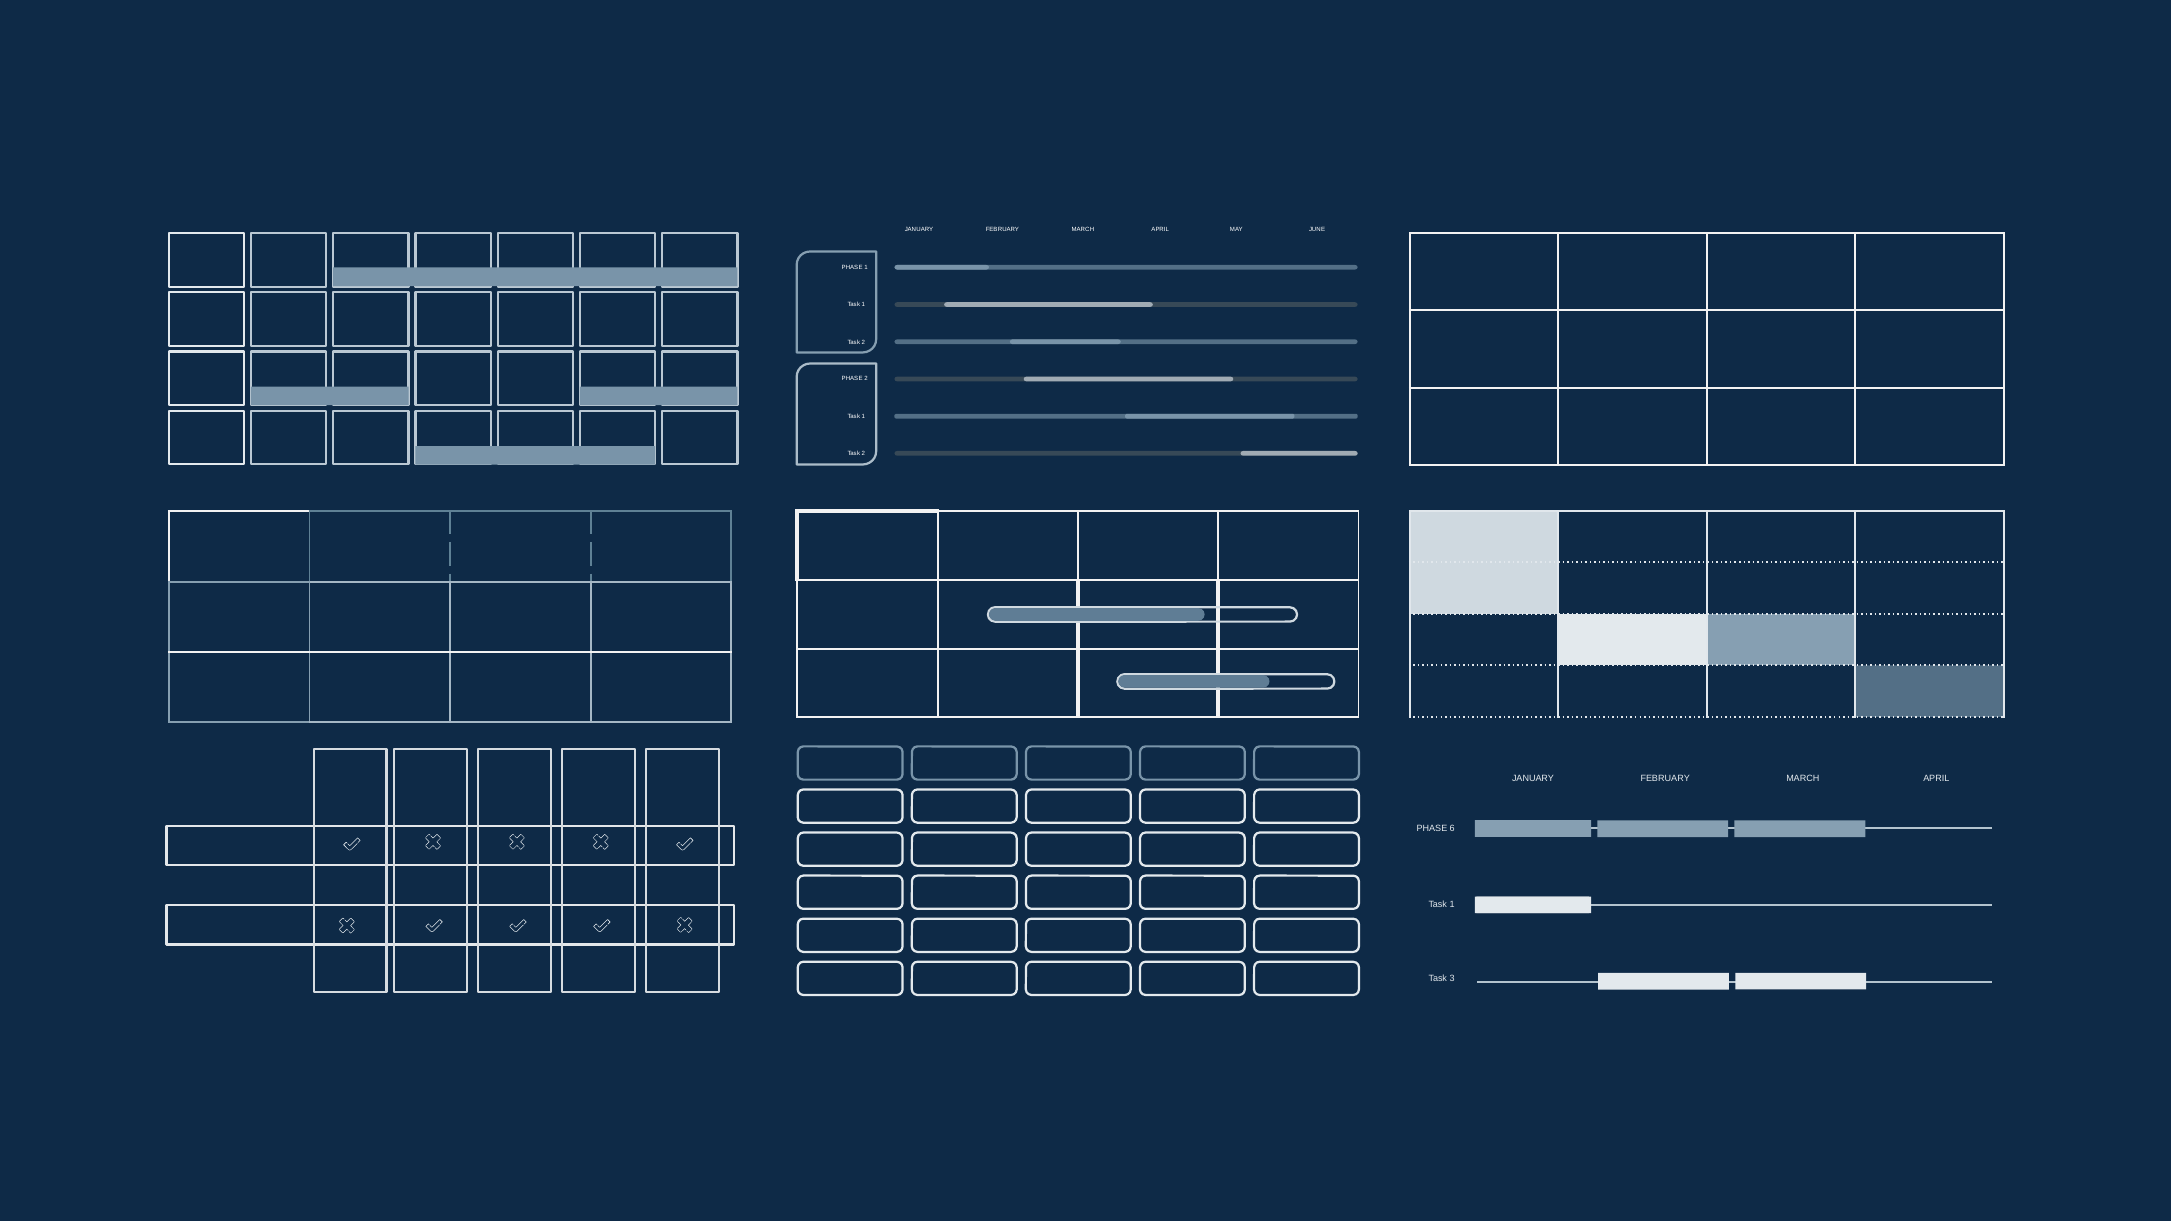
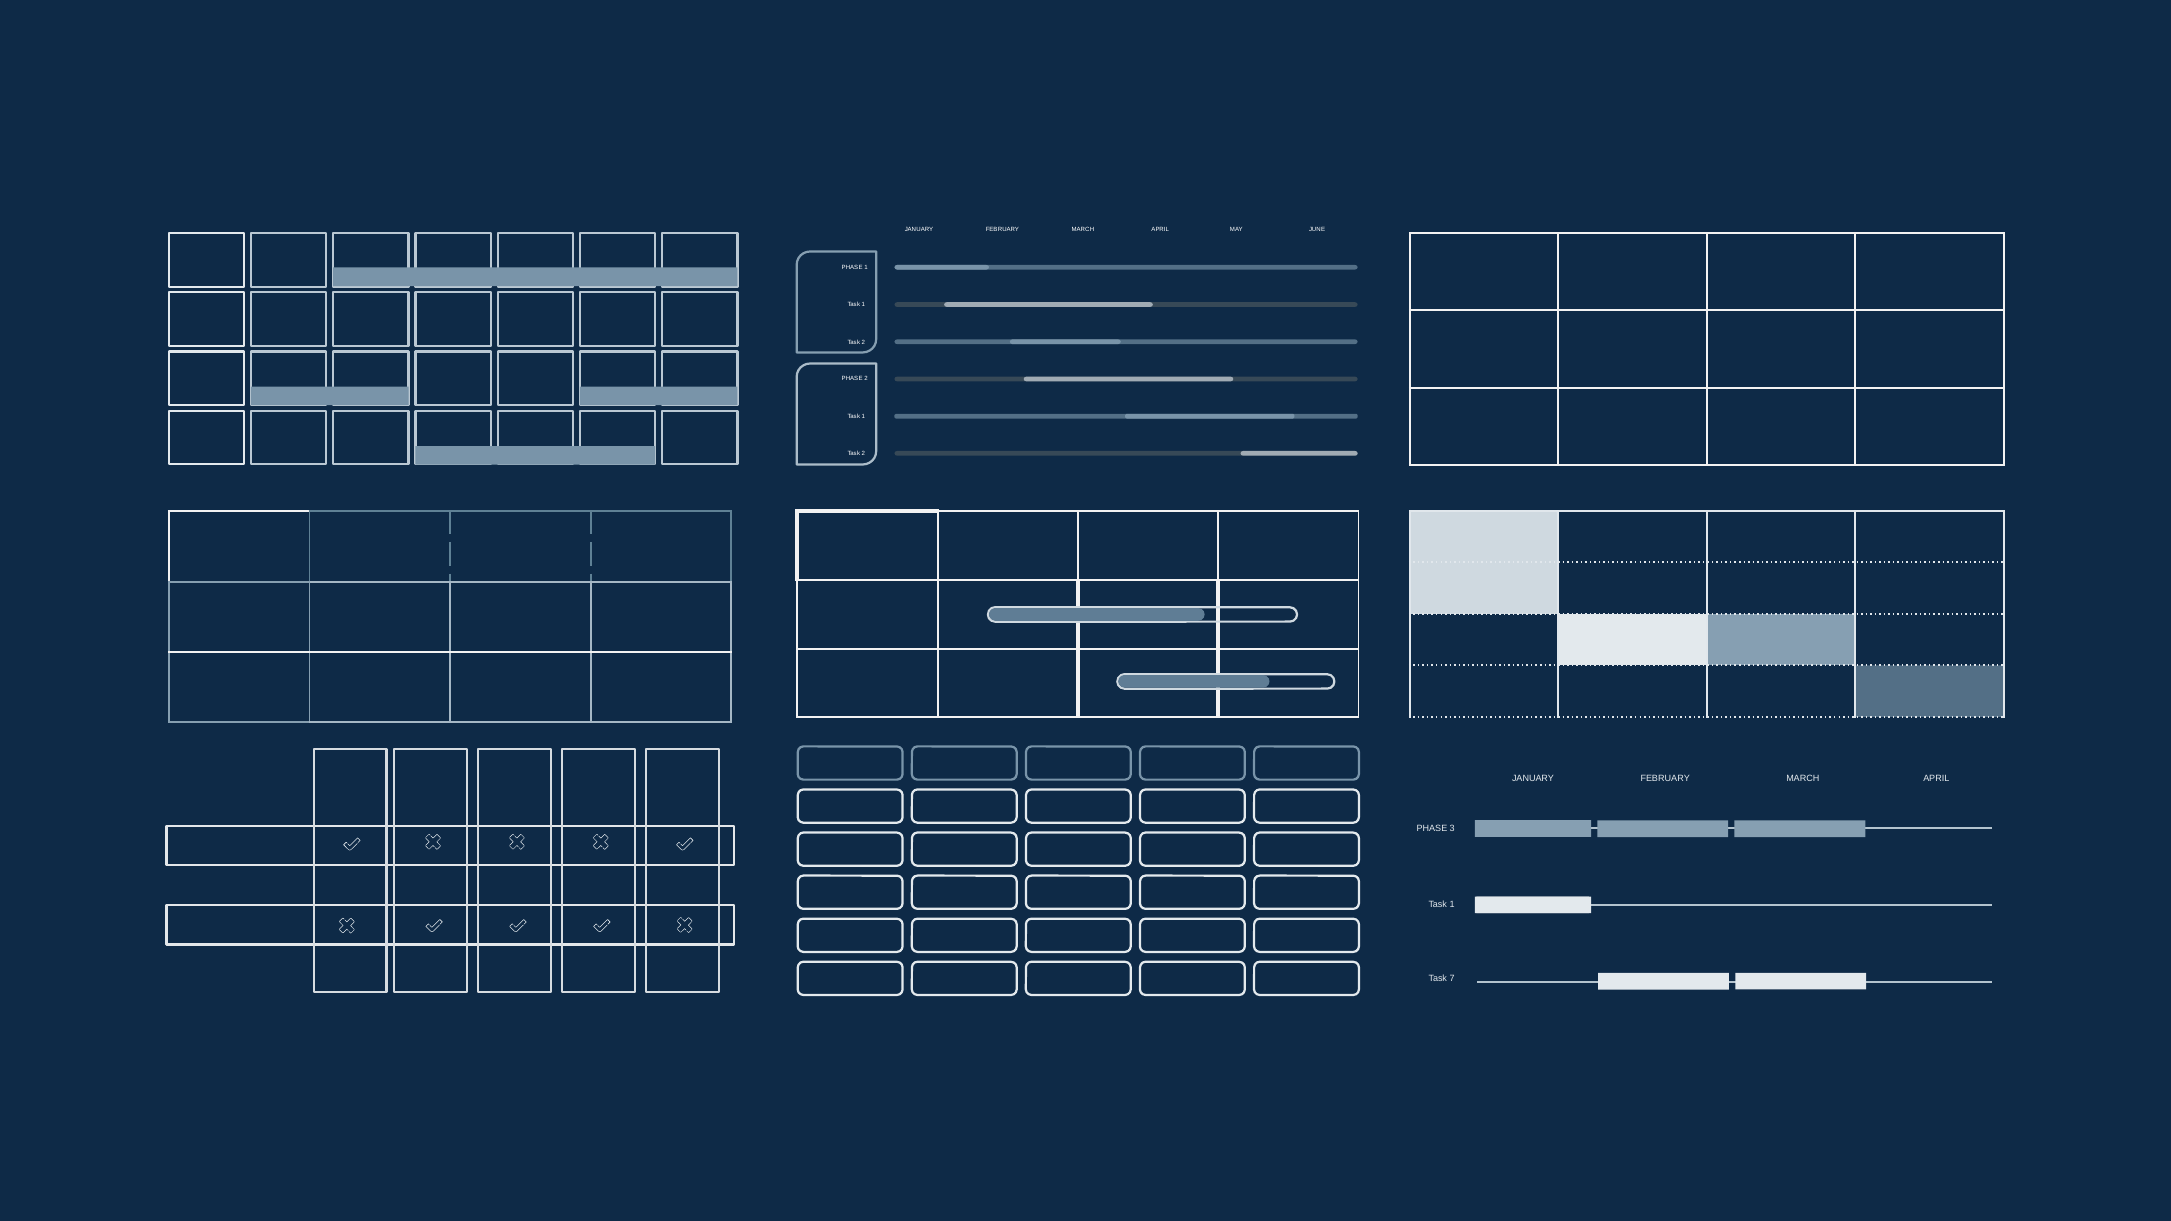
6: 6 -> 3
3: 3 -> 7
